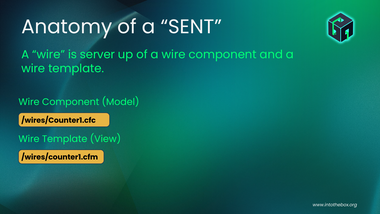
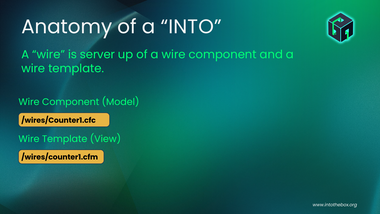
SENT: SENT -> INTO
